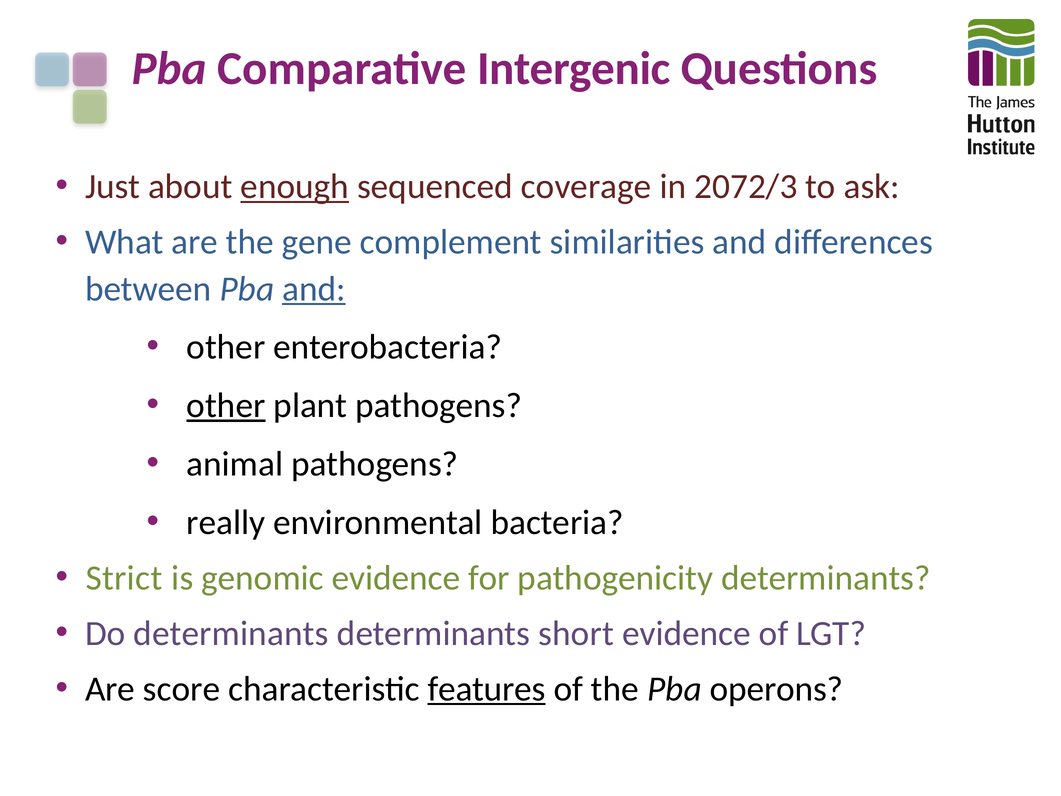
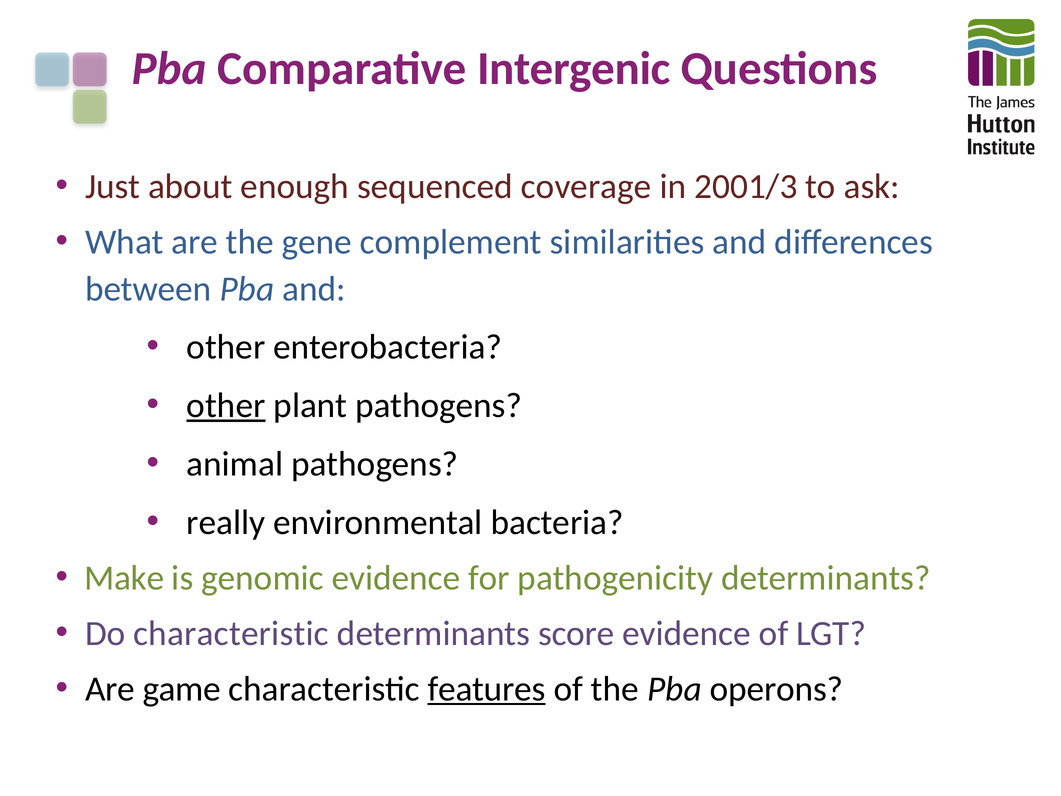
enough underline: present -> none
2072/3: 2072/3 -> 2001/3
and at (314, 289) underline: present -> none
Strict: Strict -> Make
Do determinants: determinants -> characteristic
short: short -> score
score: score -> game
